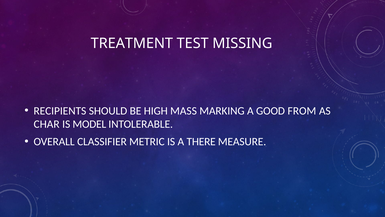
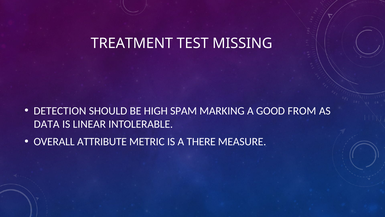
RECIPIENTS: RECIPIENTS -> DETECTION
MASS: MASS -> SPAM
CHAR: CHAR -> DATA
MODEL: MODEL -> LINEAR
CLASSIFIER: CLASSIFIER -> ATTRIBUTE
